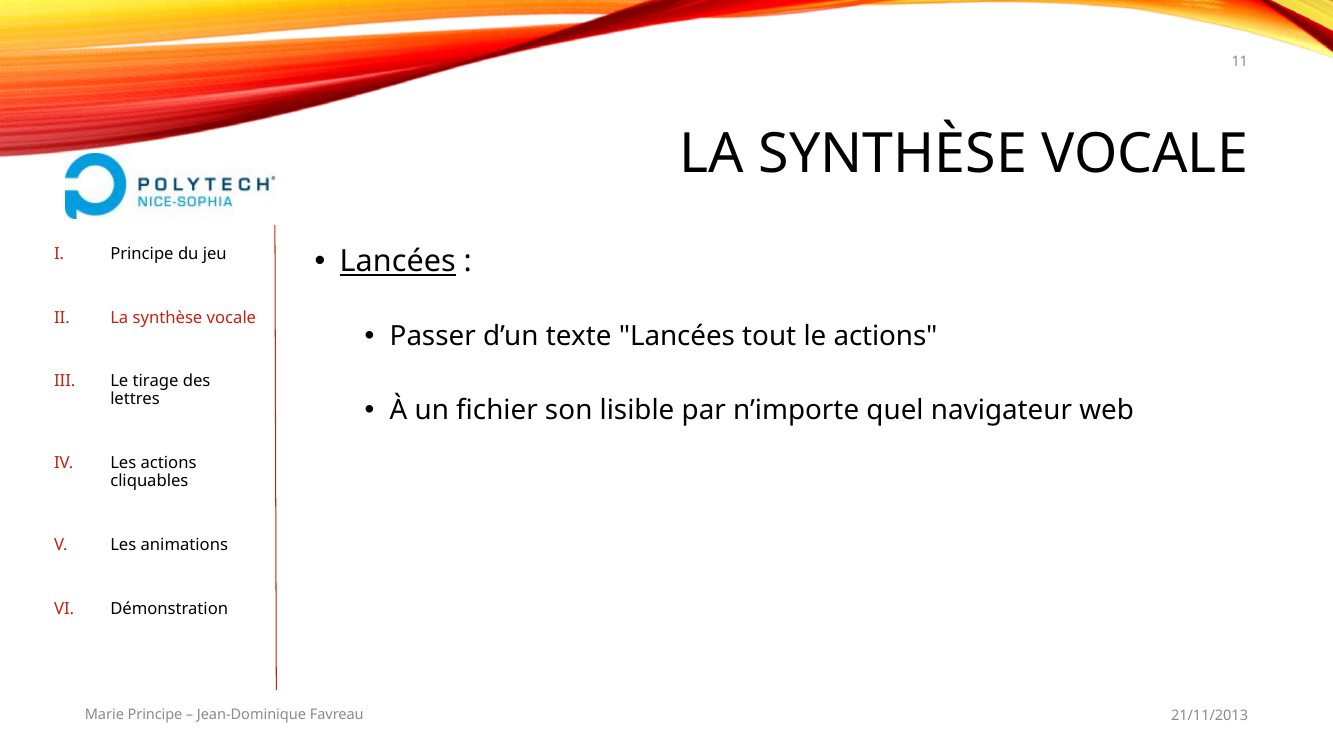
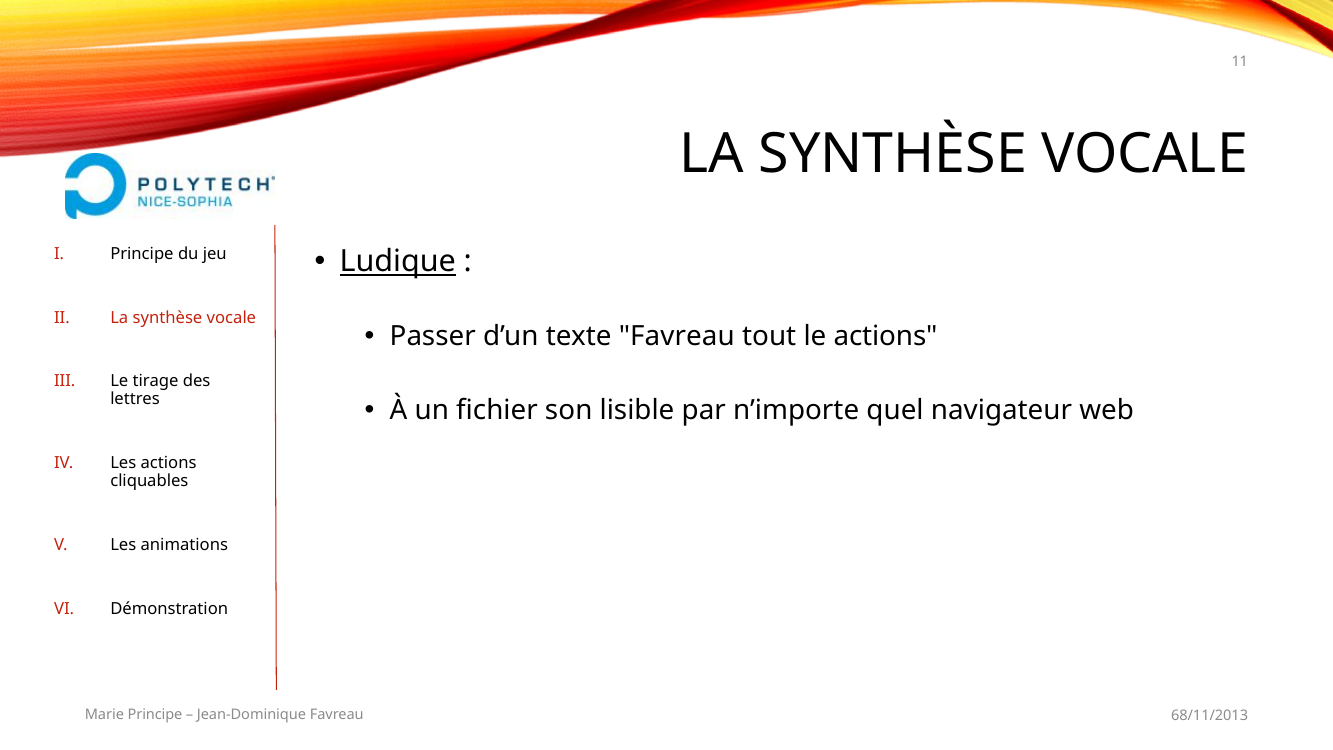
Lancées at (398, 261): Lancées -> Ludique
texte Lancées: Lancées -> Favreau
21/11/2013: 21/11/2013 -> 68/11/2013
